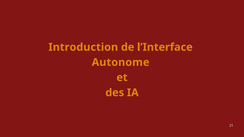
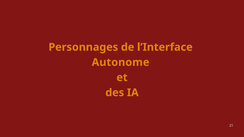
Introduction: Introduction -> Personnages
